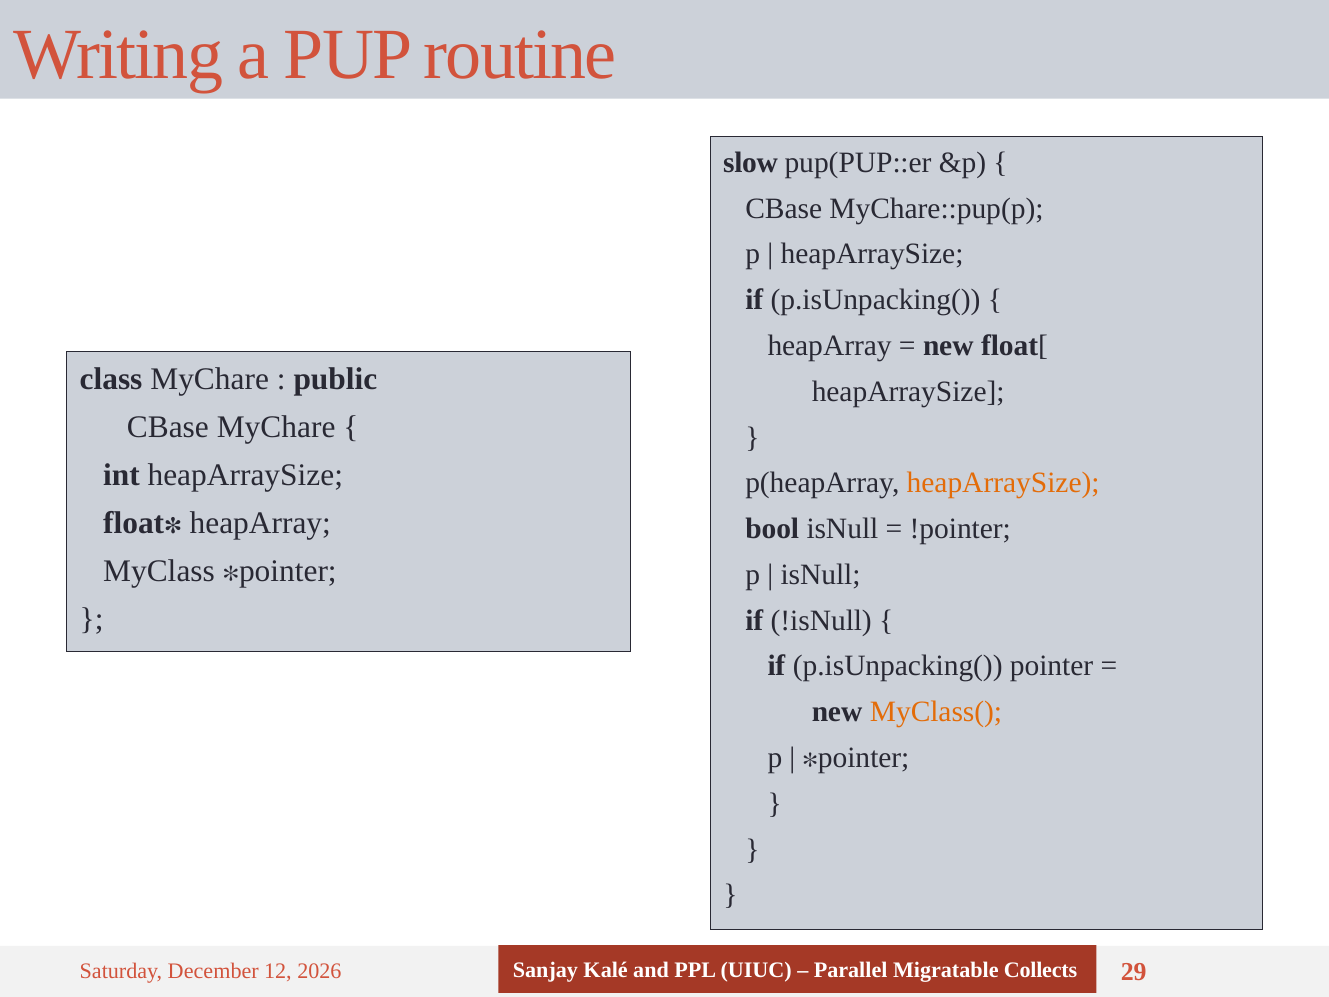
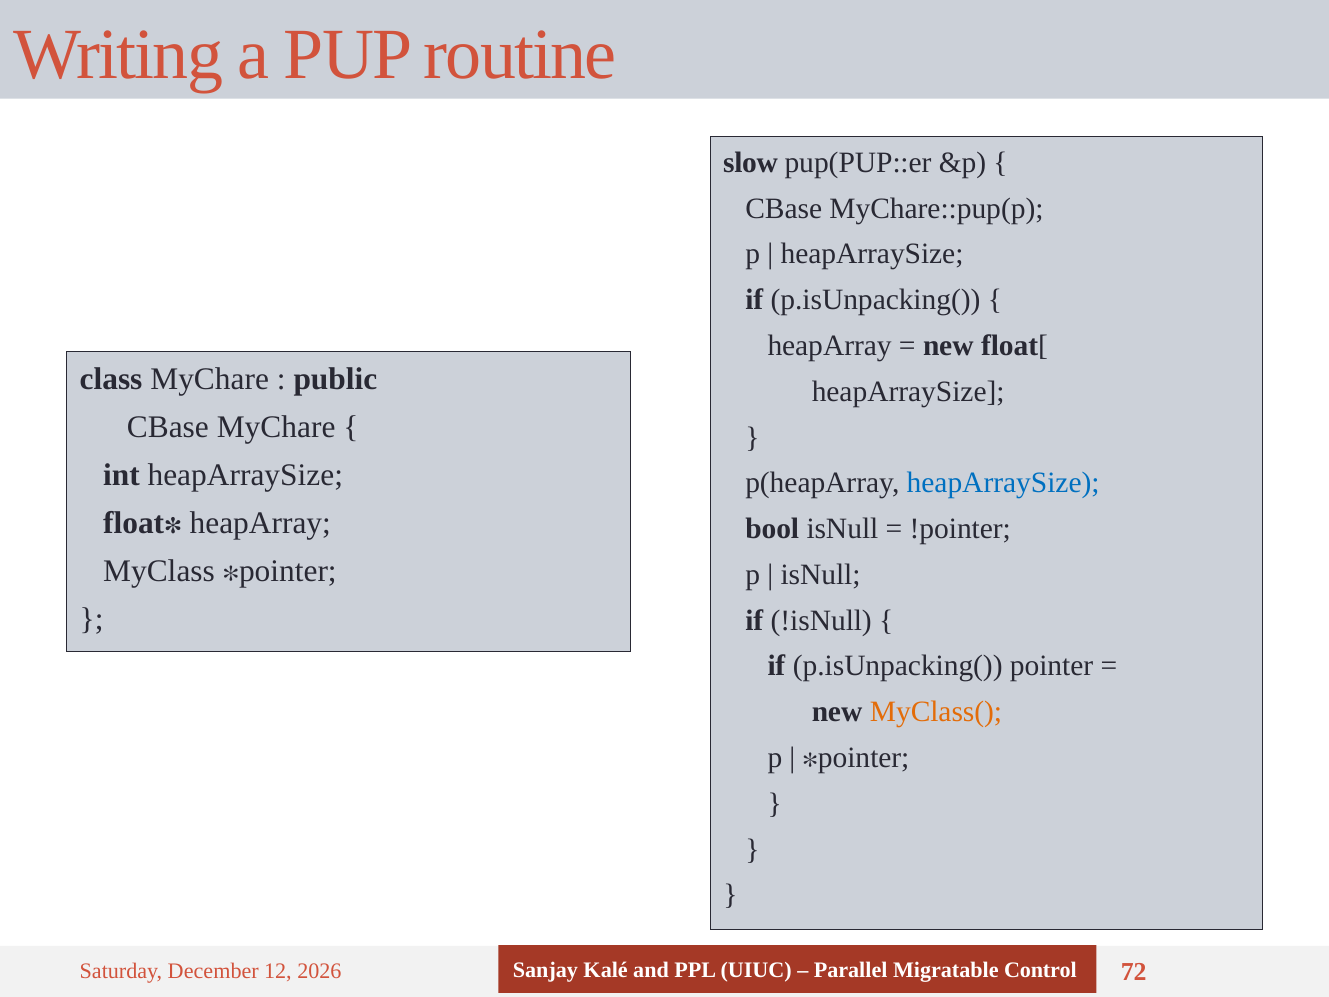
heapArraySize at (1003, 483) colour: orange -> blue
Collects: Collects -> Control
29: 29 -> 72
